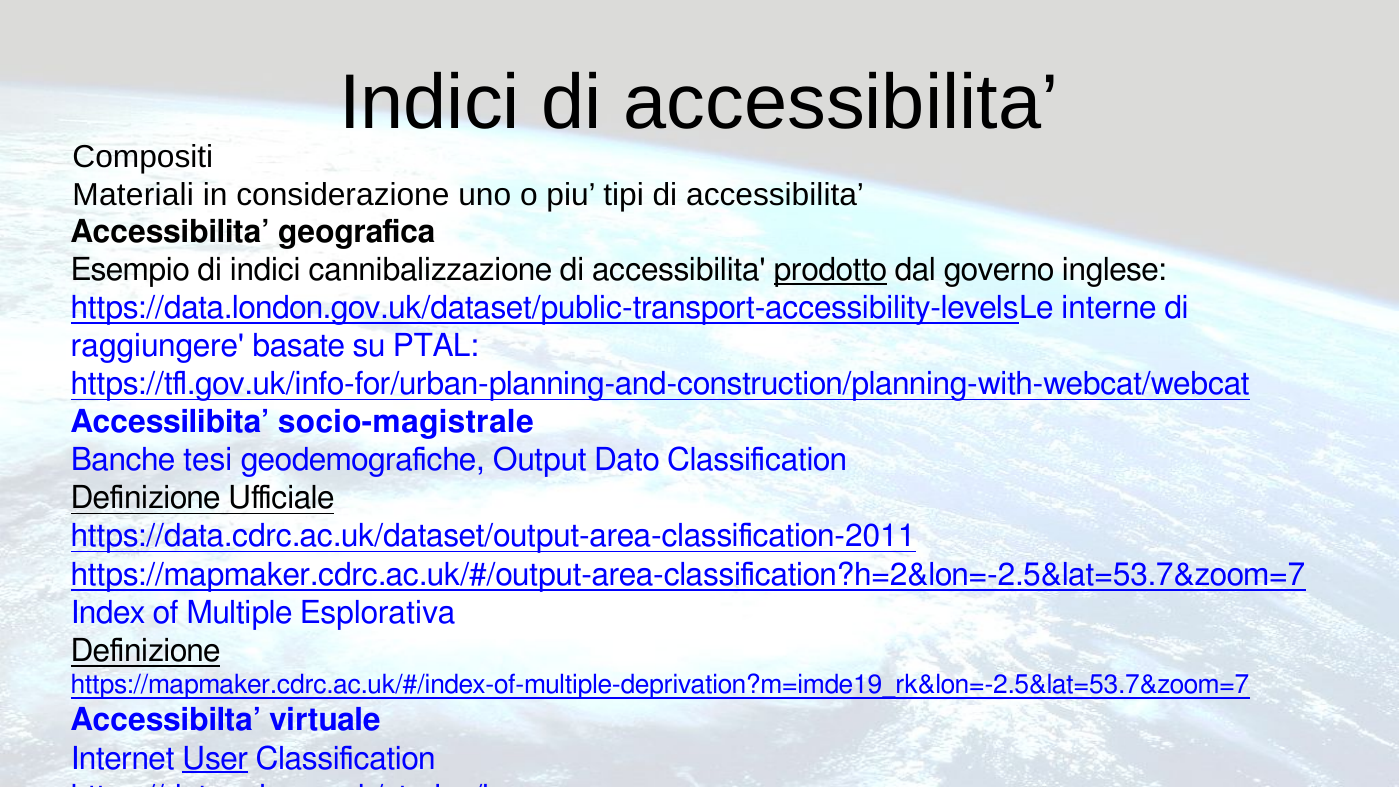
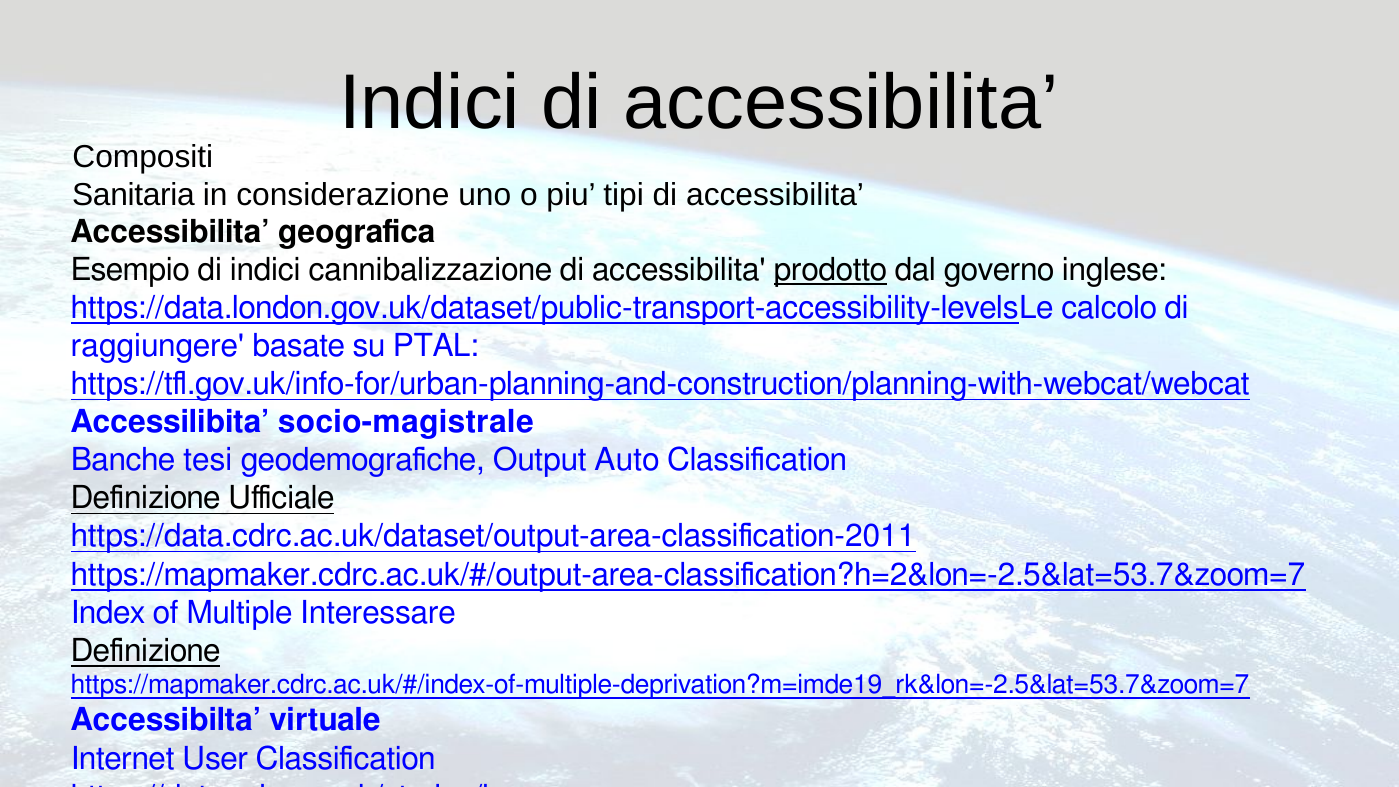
Materiali: Materiali -> Sanitaria
interne: interne -> calcolo
Dato: Dato -> Auto
Esplorativa: Esplorativa -> Interessare
User underline: present -> none
